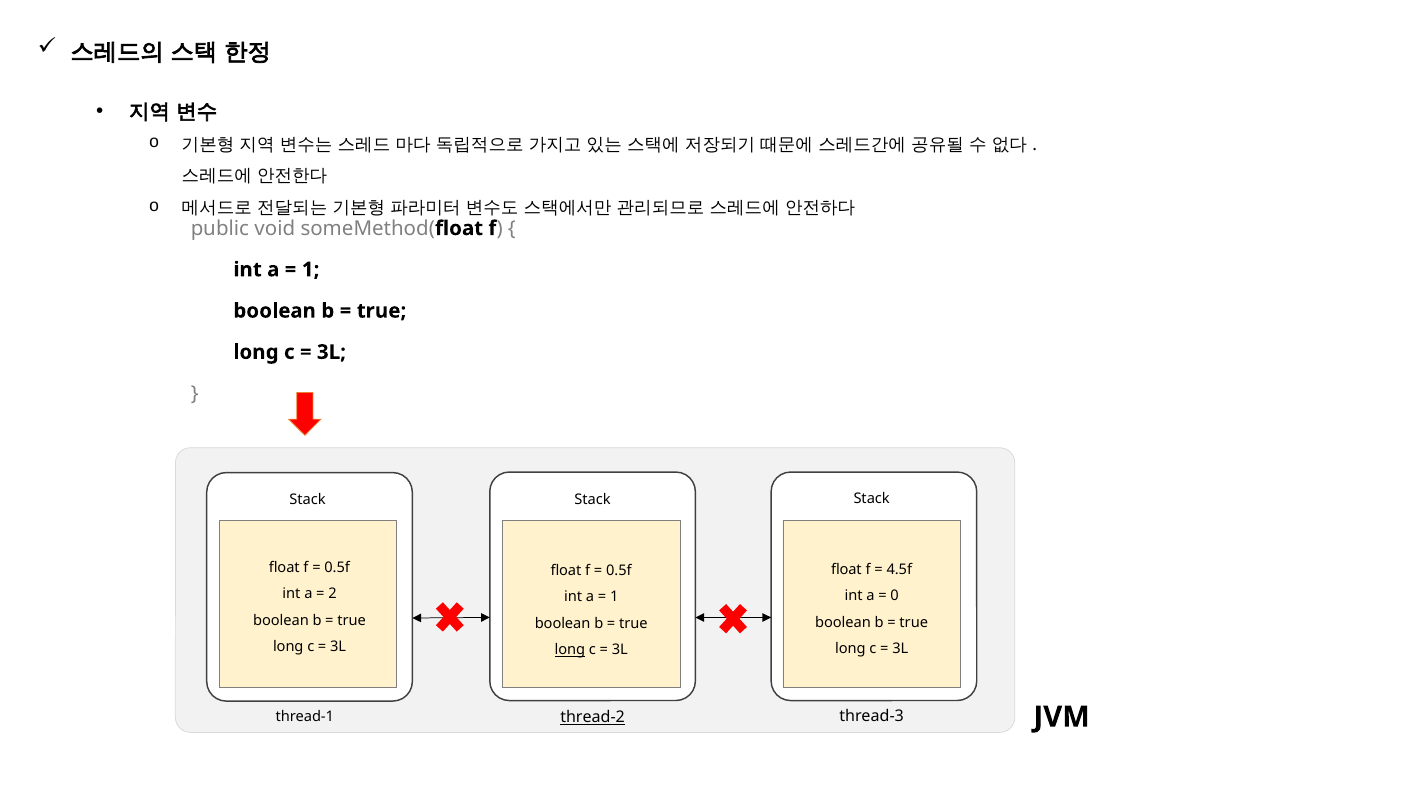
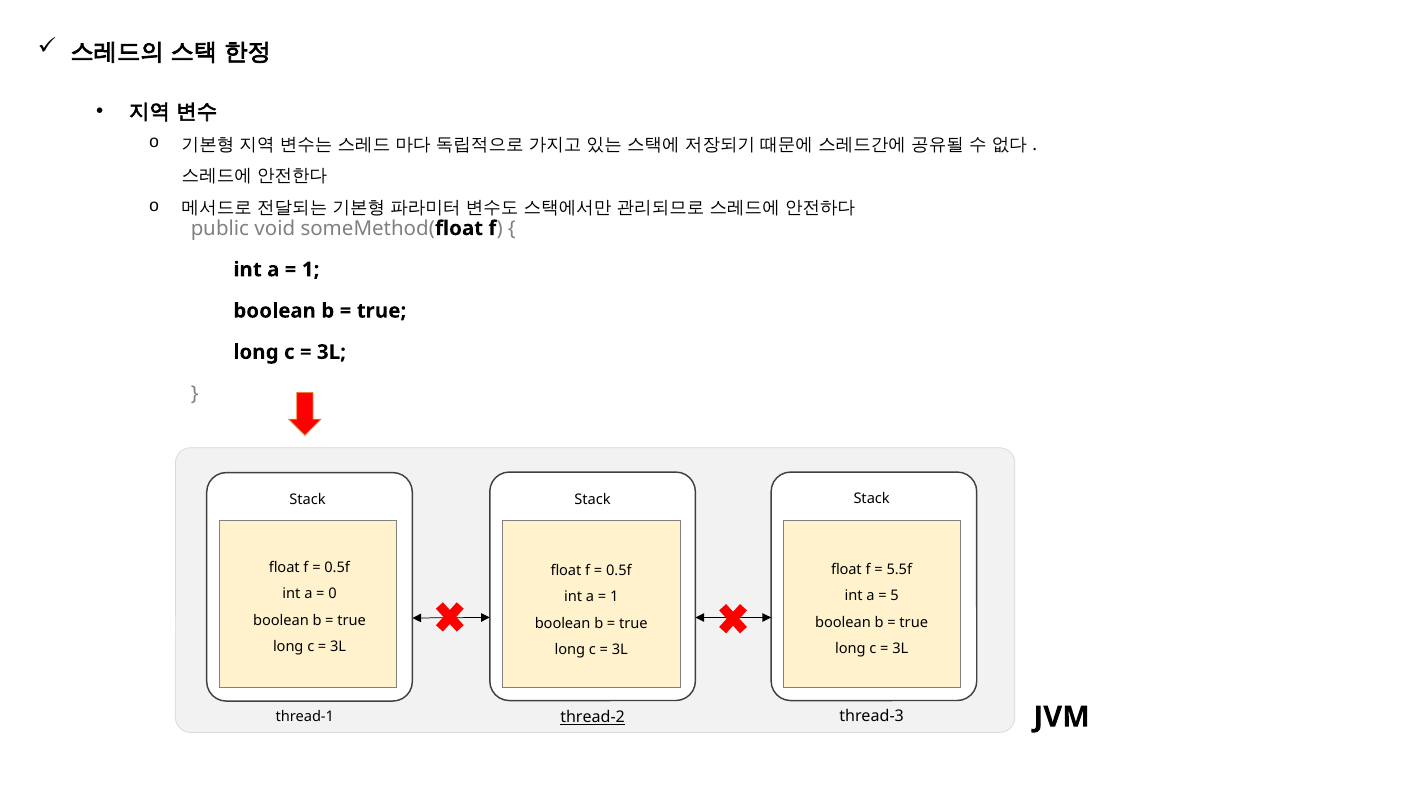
4.5f: 4.5f -> 5.5f
2: 2 -> 0
0: 0 -> 5
long at (570, 650) underline: present -> none
